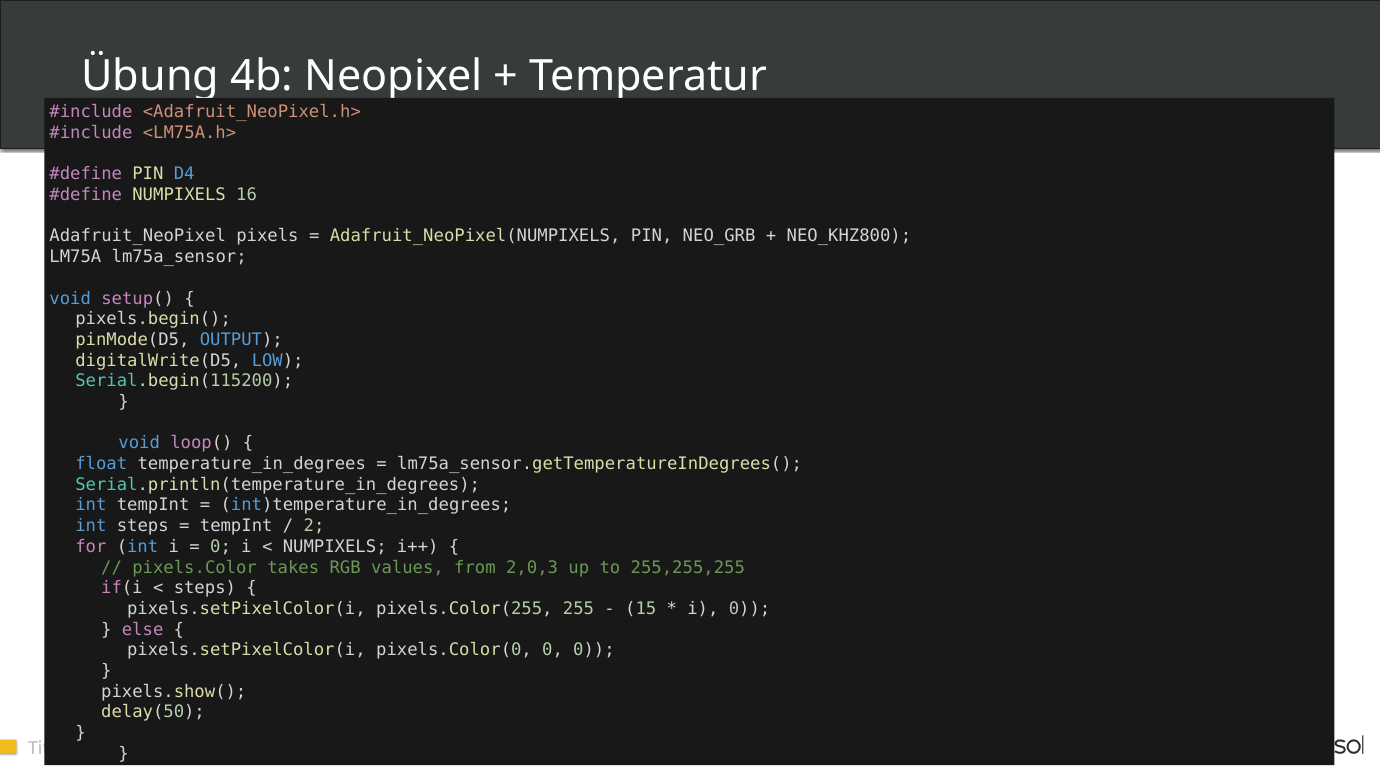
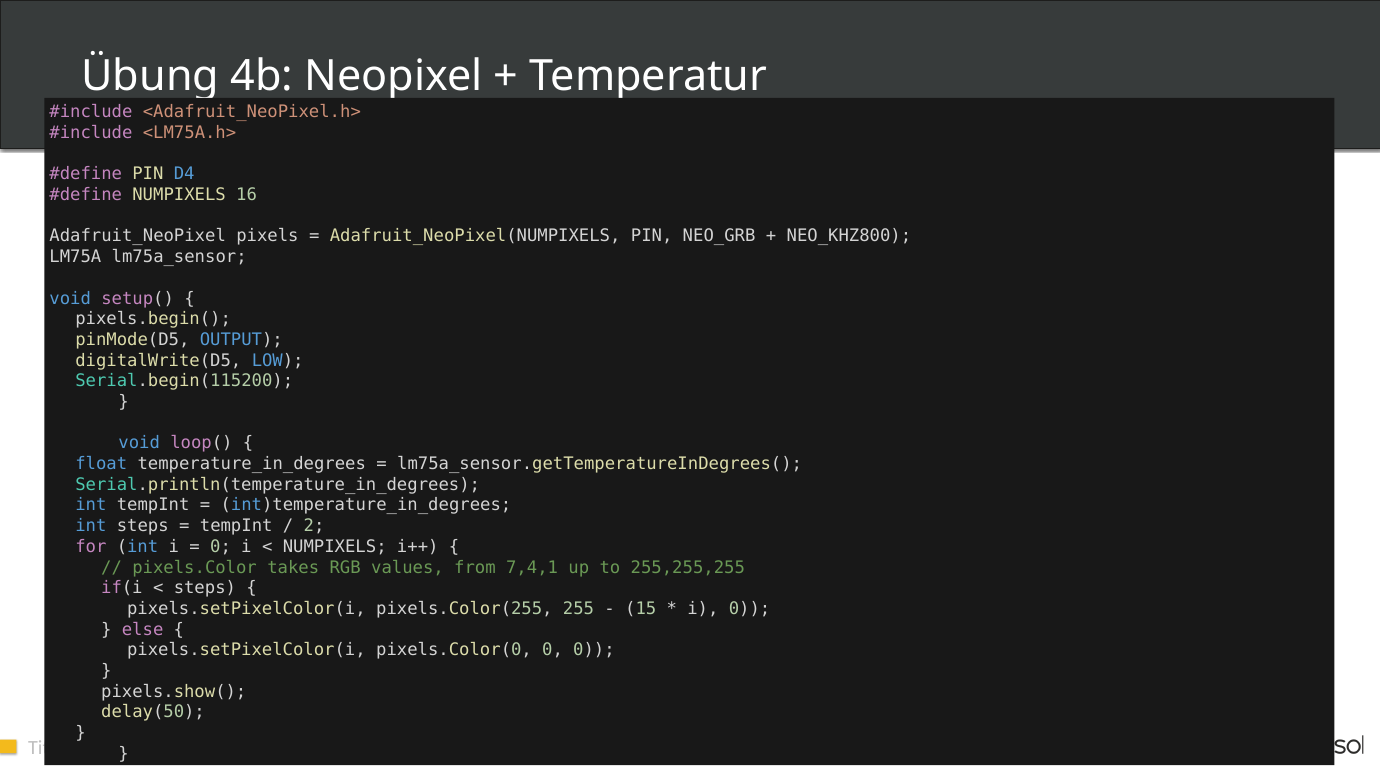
2,0,3: 2,0,3 -> 7,4,1
